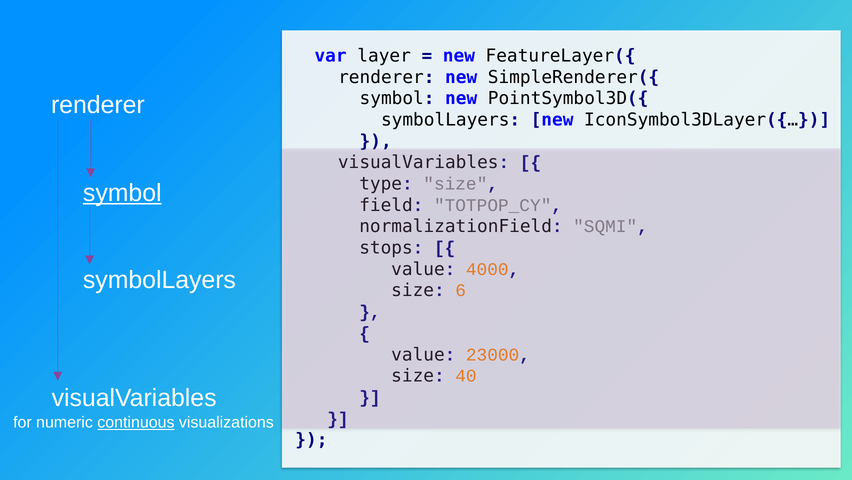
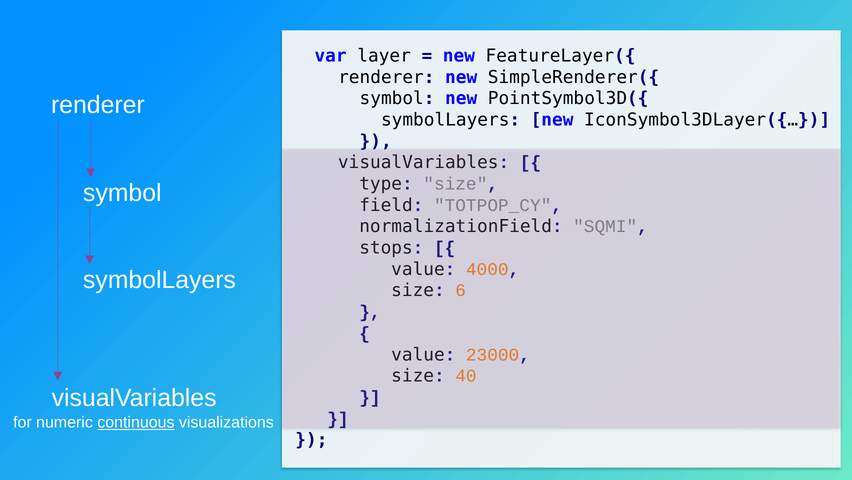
symbol at (122, 193) underline: present -> none
